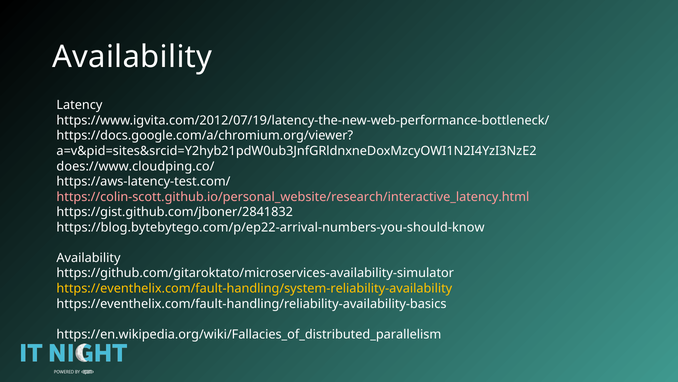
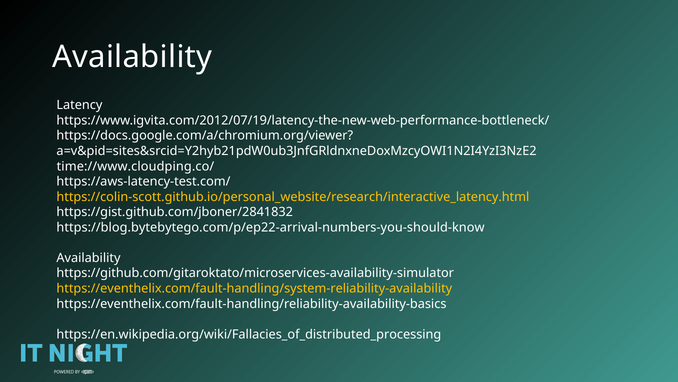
does://www.cloudping.co/: does://www.cloudping.co/ -> time://www.cloudping.co/
https://colin-scott.github.io/personal_website/research/interactive_latency.html colour: pink -> yellow
https://en.wikipedia.org/wiki/Fallacies_of_distributed_parallelism: https://en.wikipedia.org/wiki/Fallacies_of_distributed_parallelism -> https://en.wikipedia.org/wiki/Fallacies_of_distributed_processing
